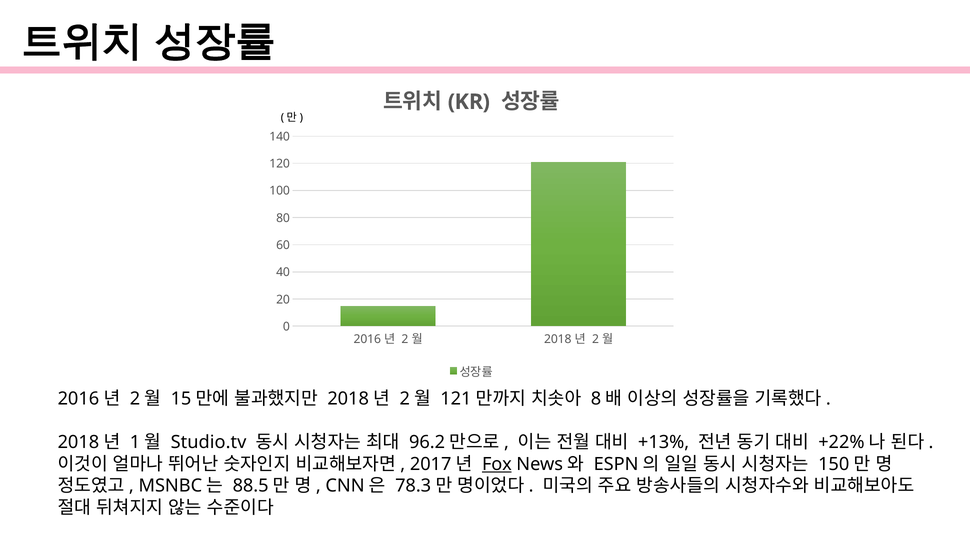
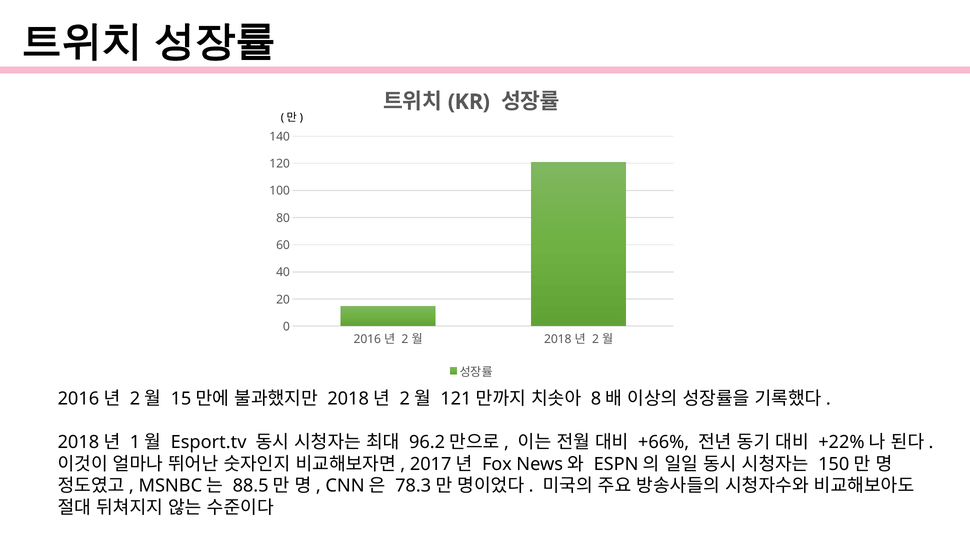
Studio.tv: Studio.tv -> Esport.tv
+13%: +13% -> +66%
Fox underline: present -> none
